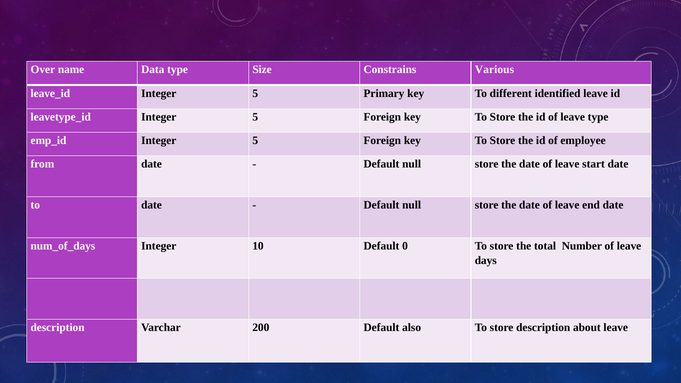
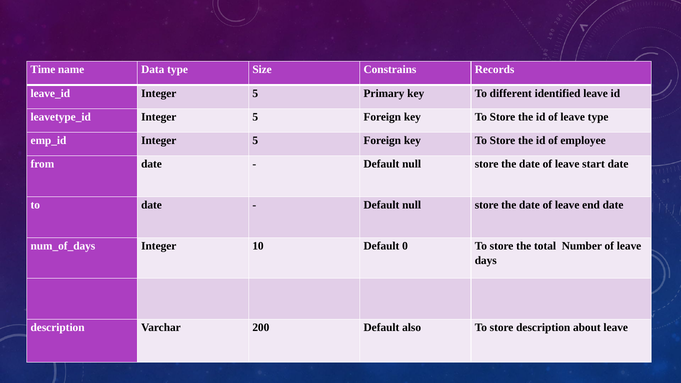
Over: Over -> Time
Various: Various -> Records
